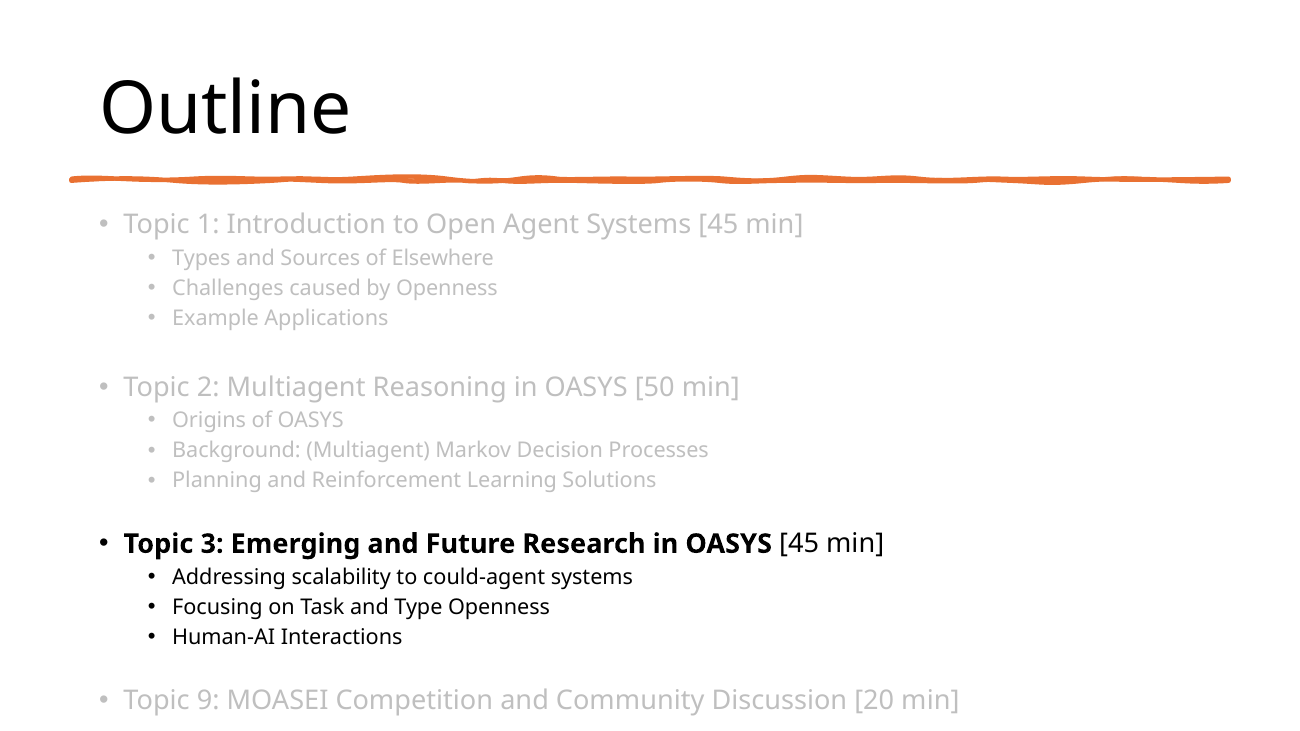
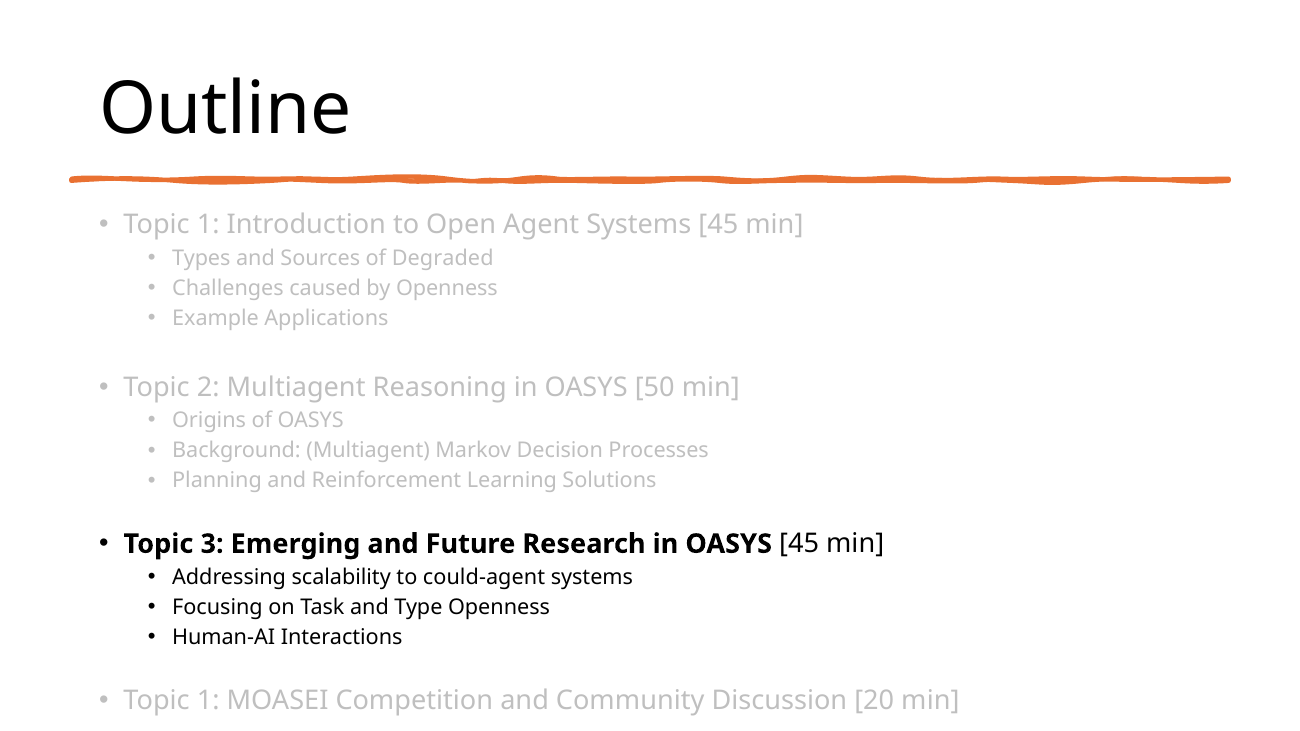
Elsewhere: Elsewhere -> Degraded
9 at (208, 701): 9 -> 1
